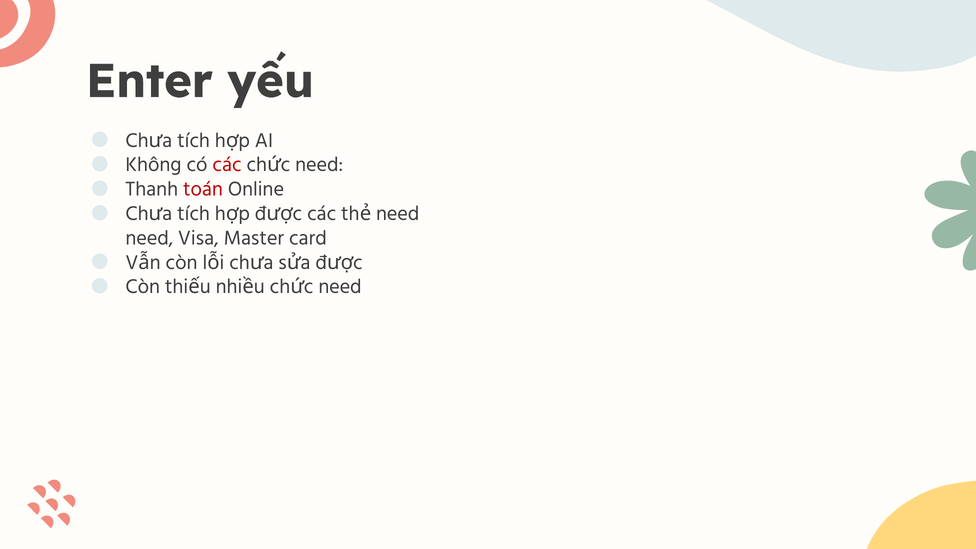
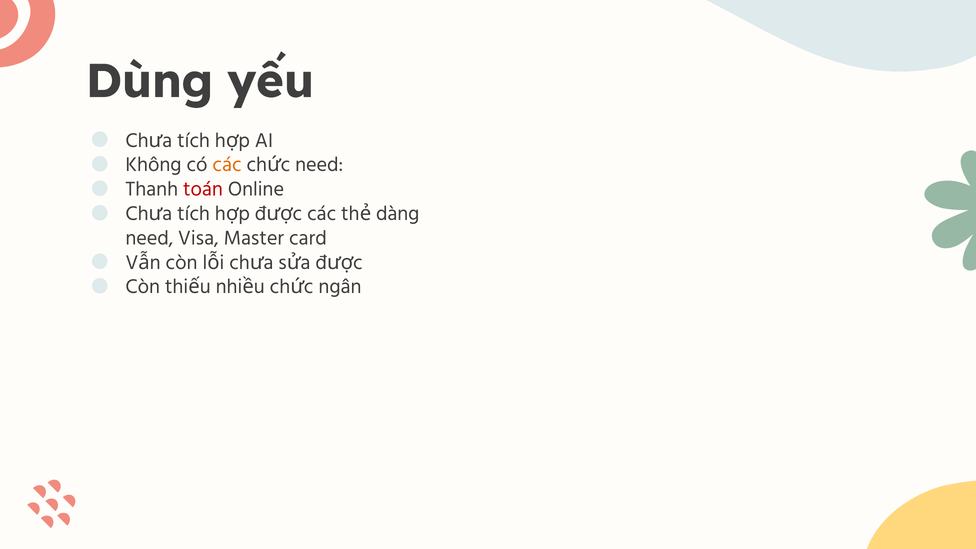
Enter: Enter -> Dùng
các at (227, 165) colour: red -> orange
need at (398, 214): need -> dàng
need at (340, 287): need -> ngân
